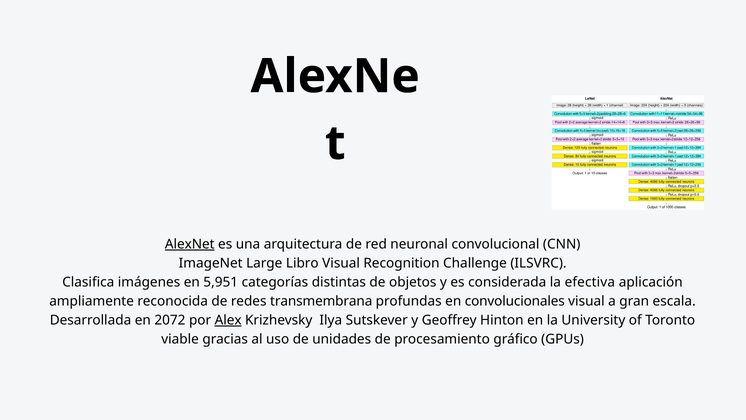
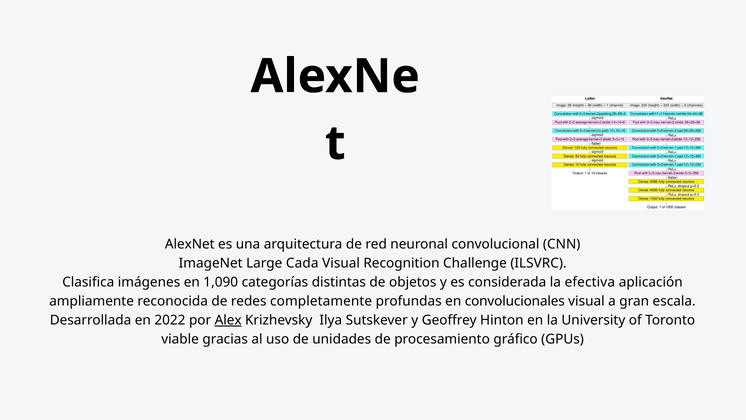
AlexNet underline: present -> none
Libro: Libro -> Cada
5,951: 5,951 -> 1,090
transmembrana: transmembrana -> completamente
2072: 2072 -> 2022
